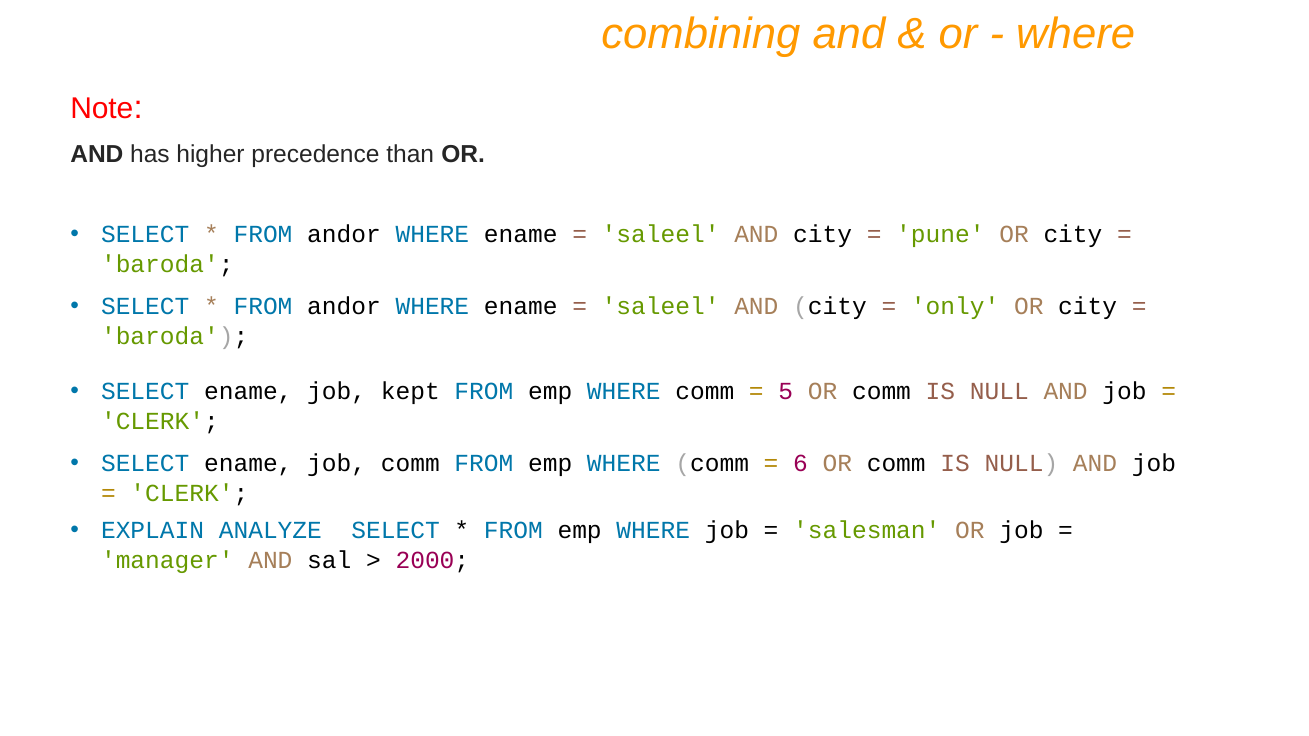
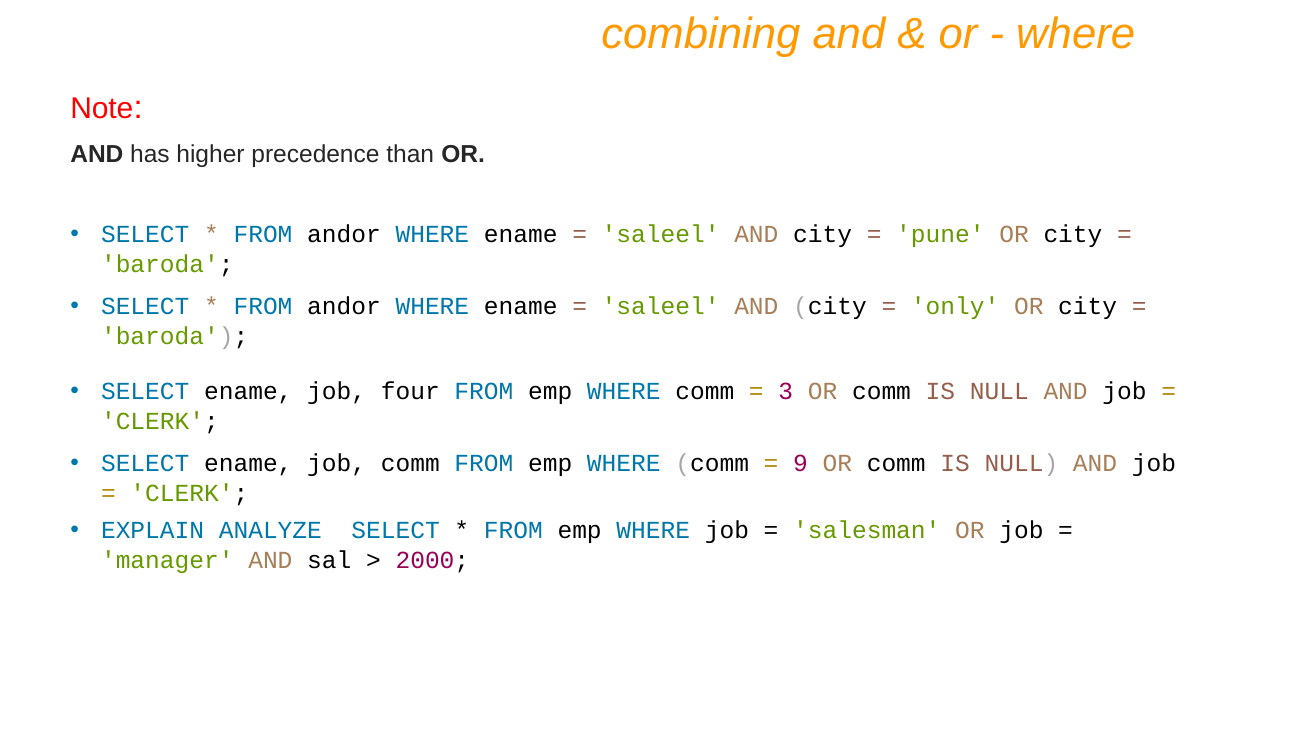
kept: kept -> four
5: 5 -> 3
6: 6 -> 9
